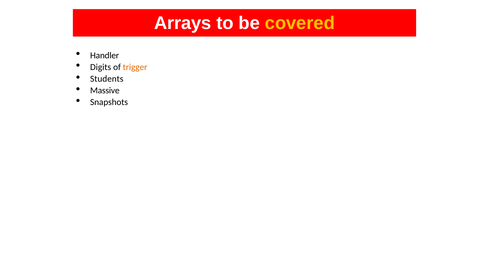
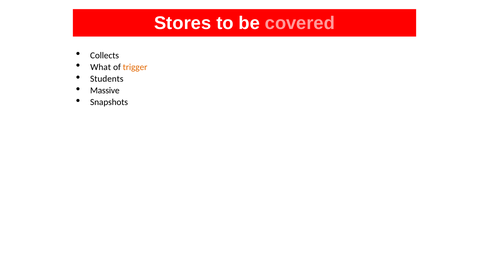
Arrays: Arrays -> Stores
covered colour: yellow -> pink
Handler: Handler -> Collects
Digits: Digits -> What
